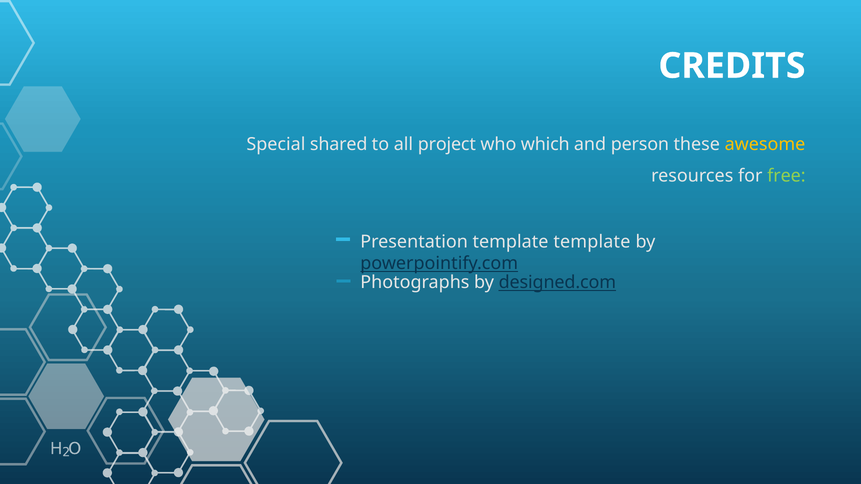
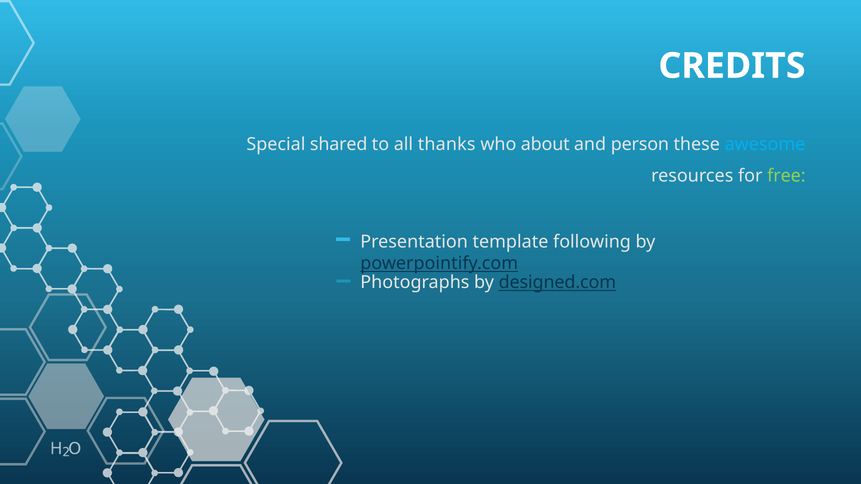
project: project -> thanks
which: which -> about
awesome colour: yellow -> light blue
template template: template -> following
